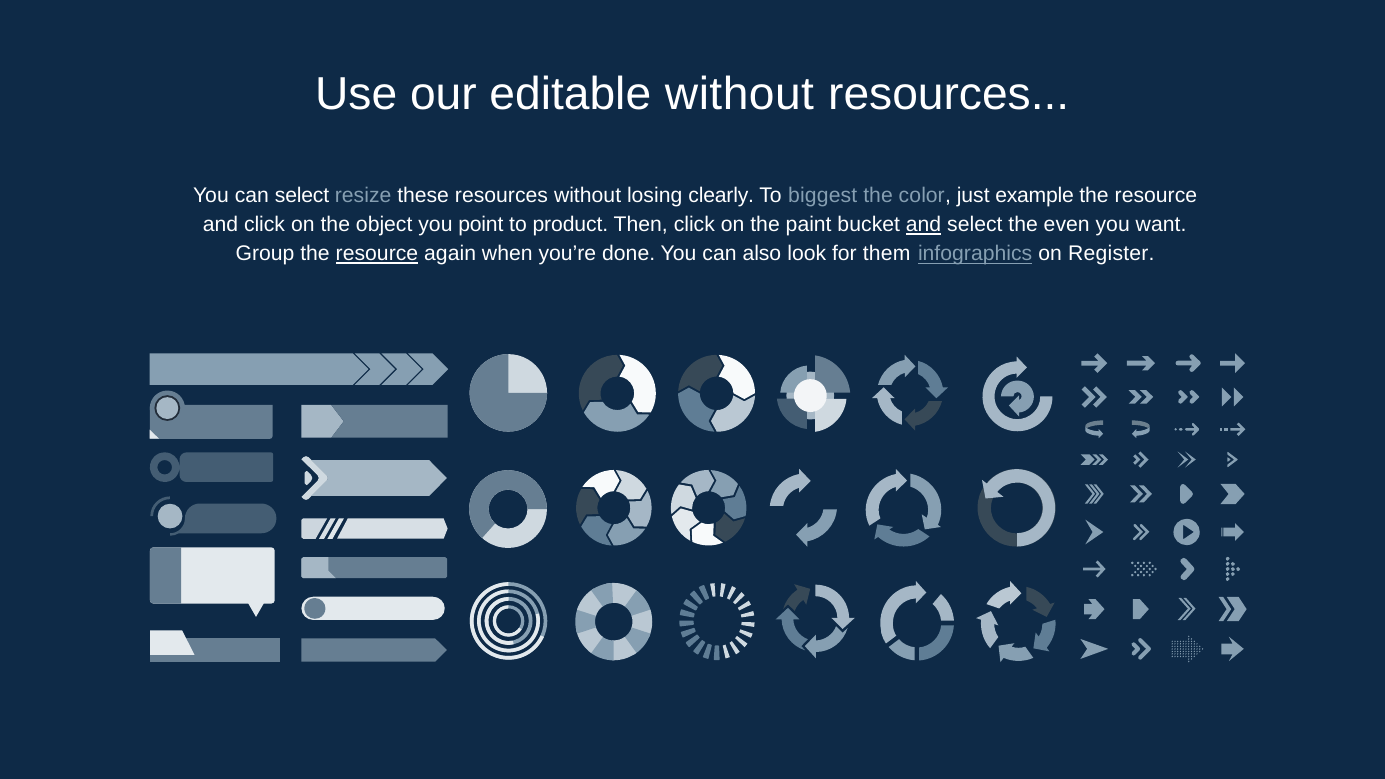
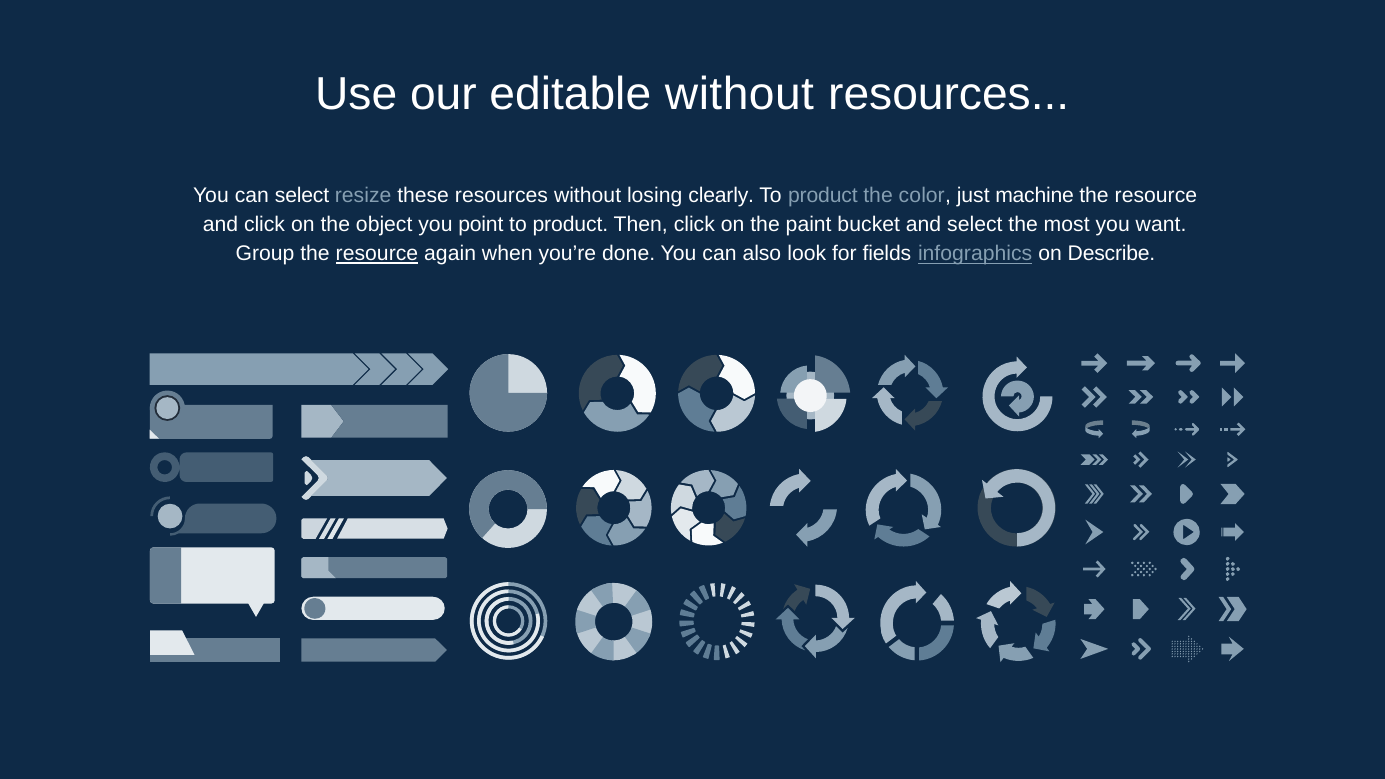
biggest at (823, 196): biggest -> product
example: example -> machine
and at (924, 225) underline: present -> none
even: even -> most
them: them -> fields
Register: Register -> Describe
